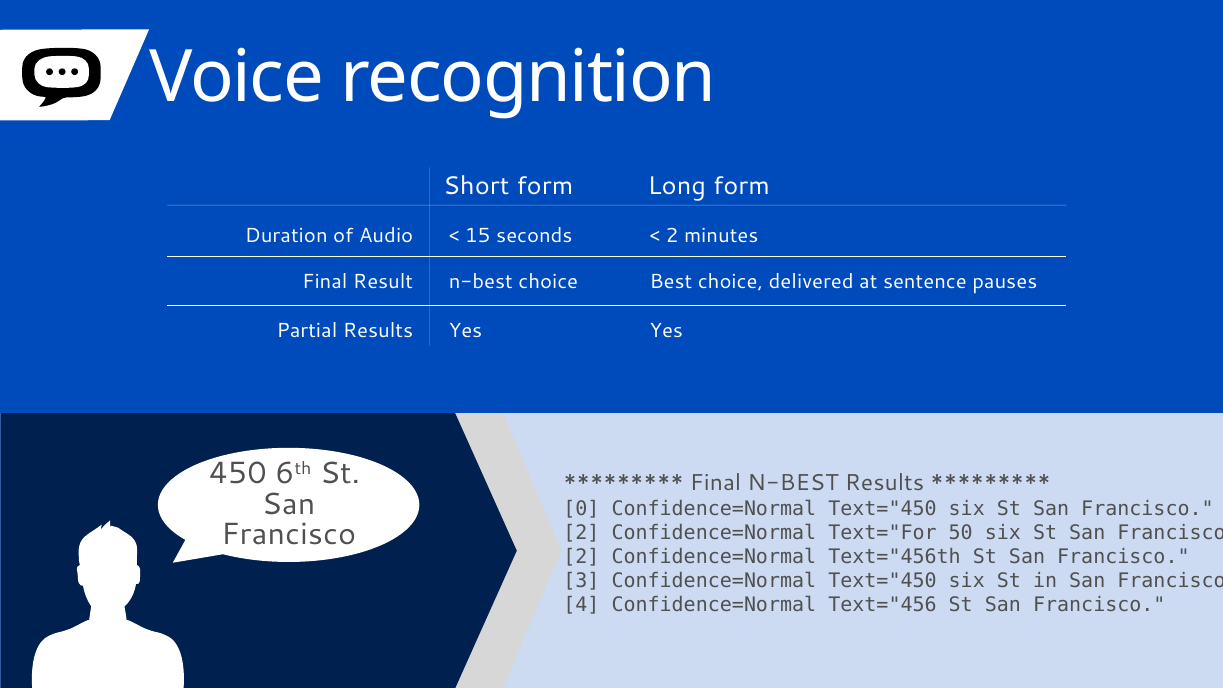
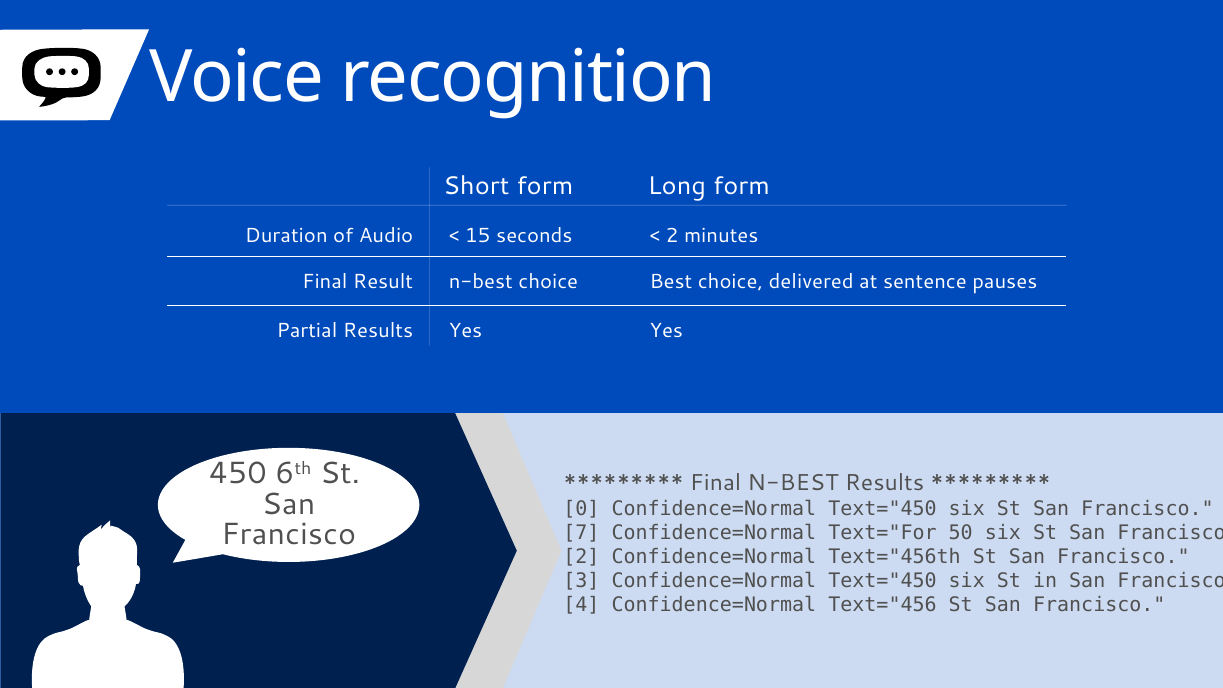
2 at (581, 533): 2 -> 7
